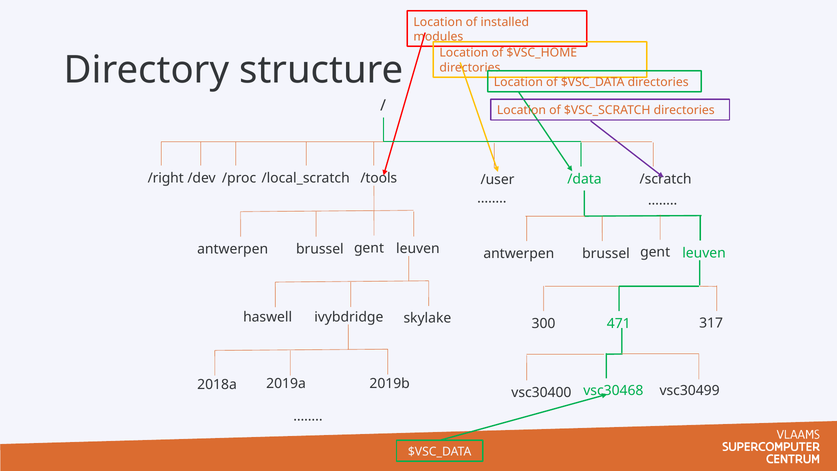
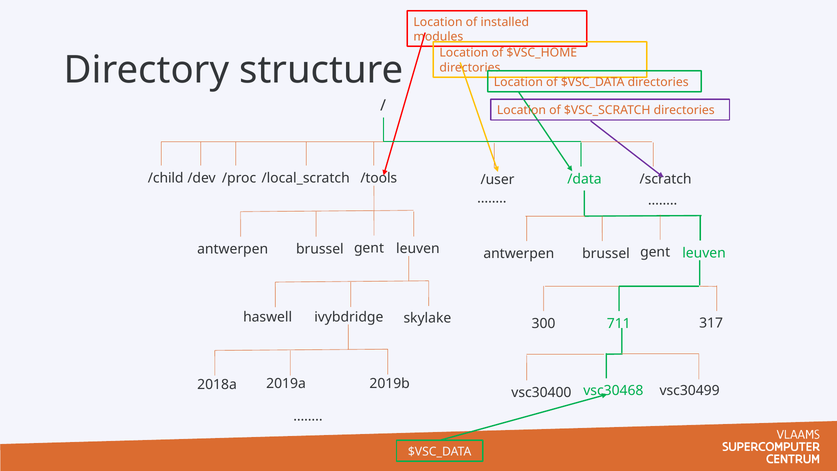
/right: /right -> /child
471: 471 -> 711
